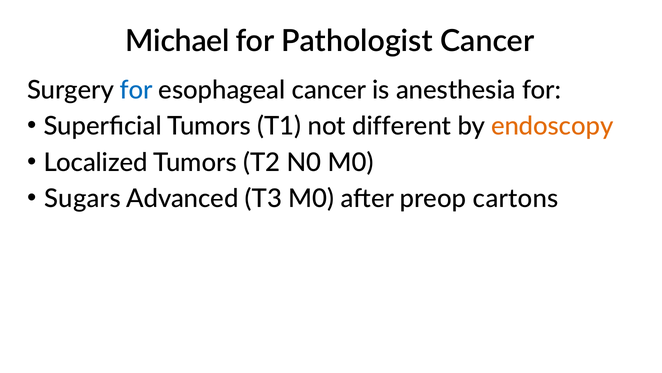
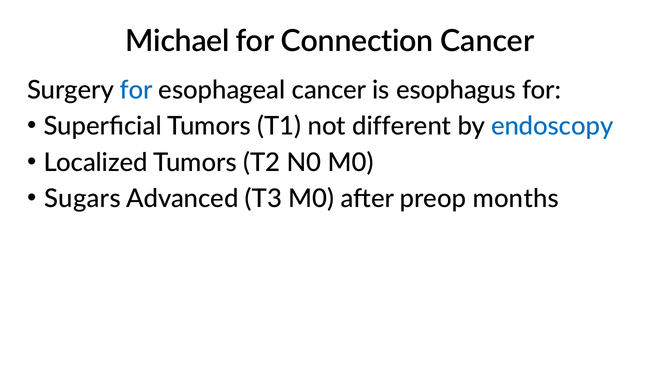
Pathologist: Pathologist -> Connection
anesthesia: anesthesia -> esophagus
endoscopy colour: orange -> blue
cartons: cartons -> months
